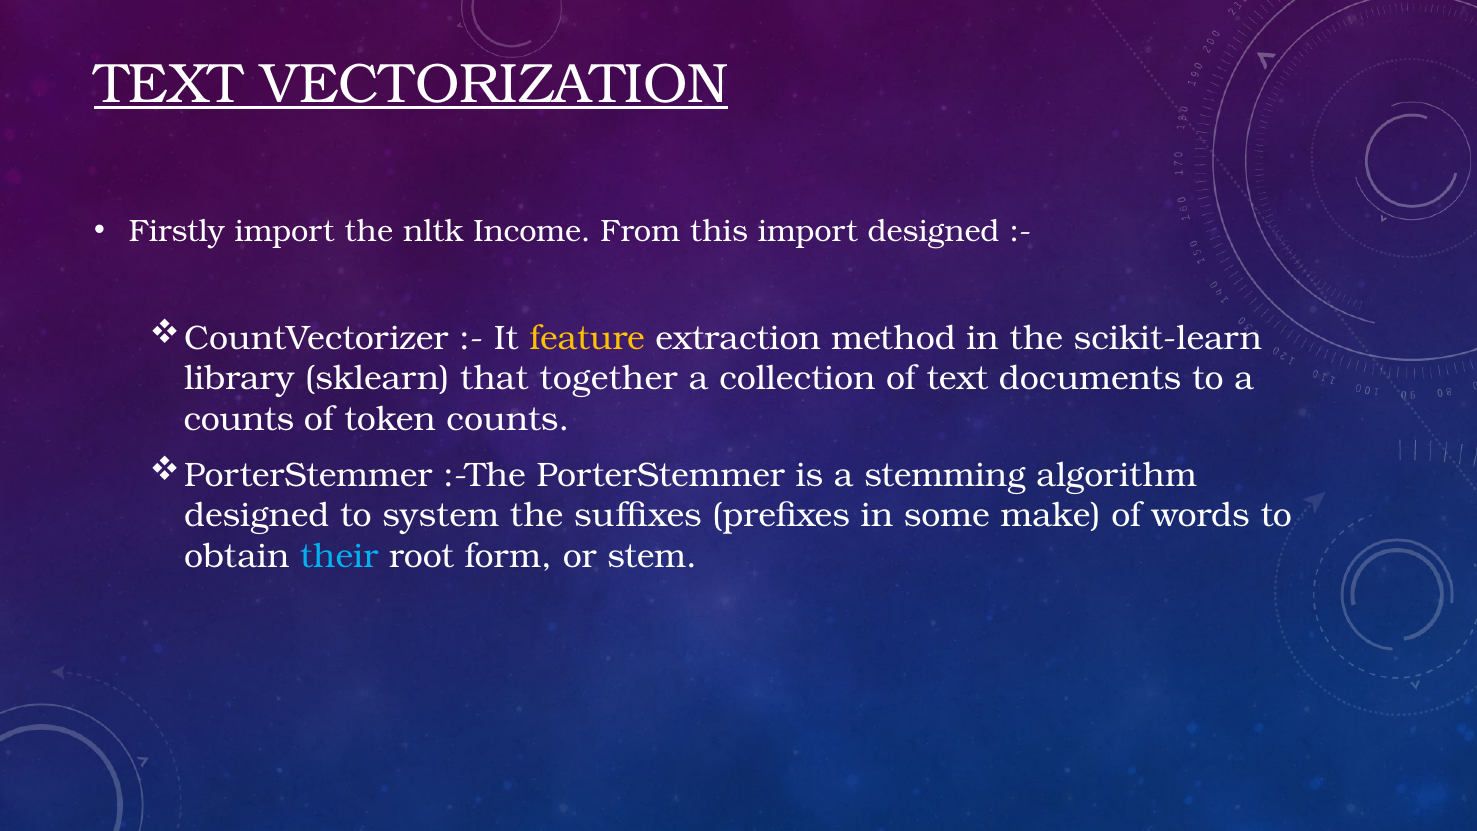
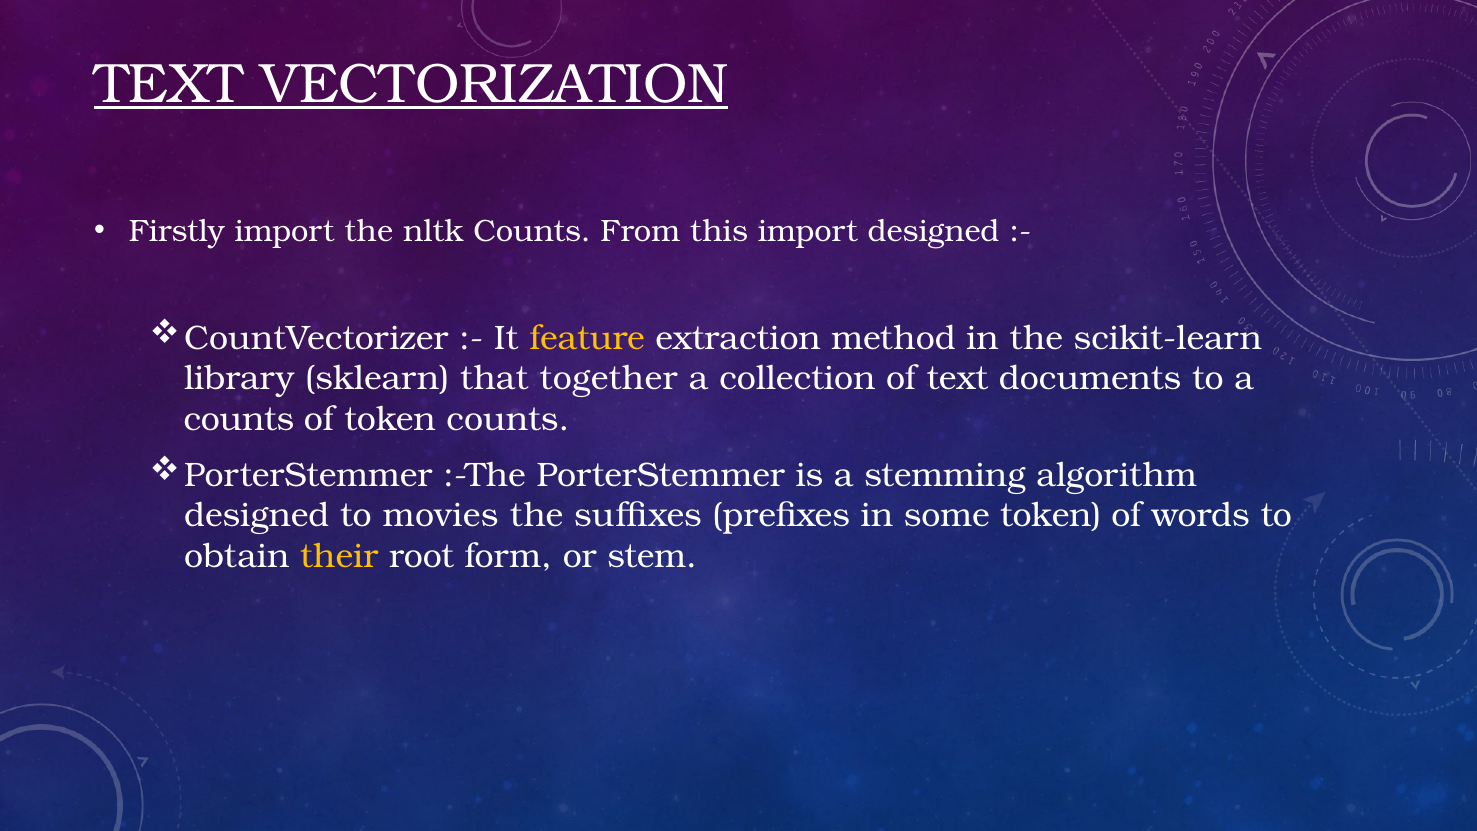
nltk Income: Income -> Counts
system: system -> movies
some make: make -> token
their colour: light blue -> yellow
